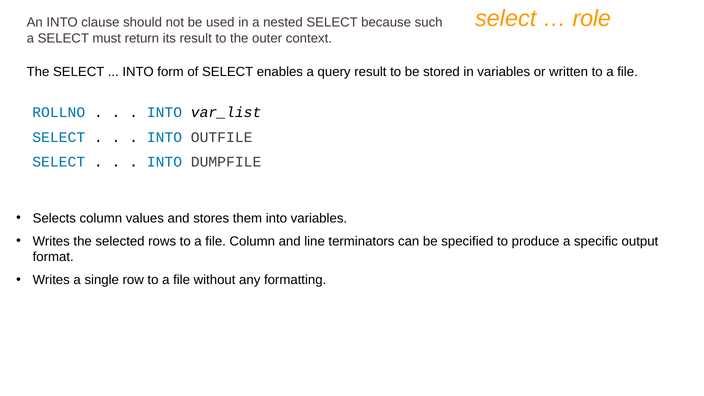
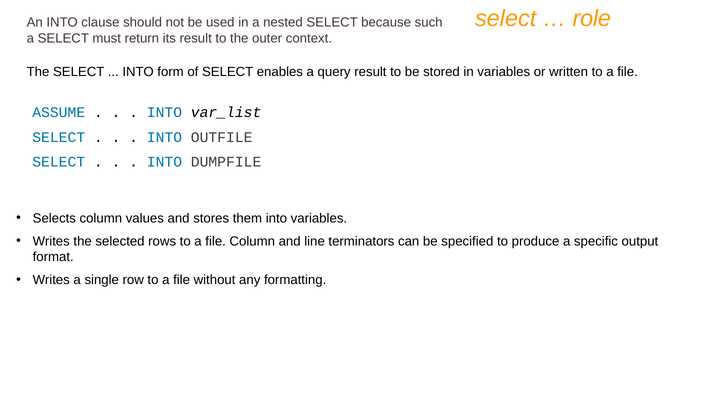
ROLLNO: ROLLNO -> ASSUME
